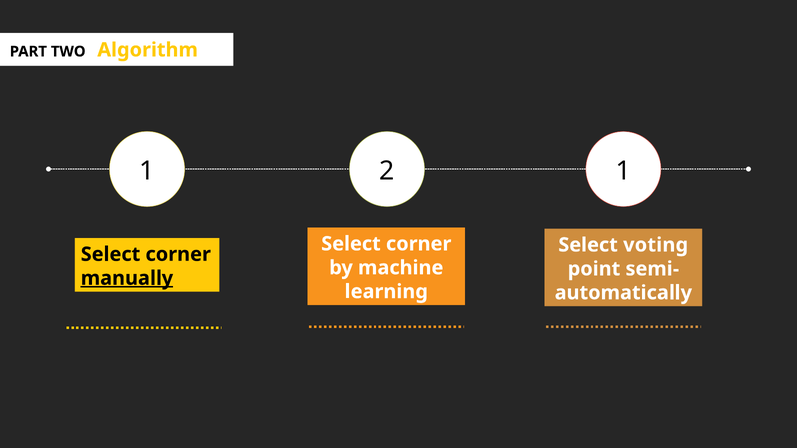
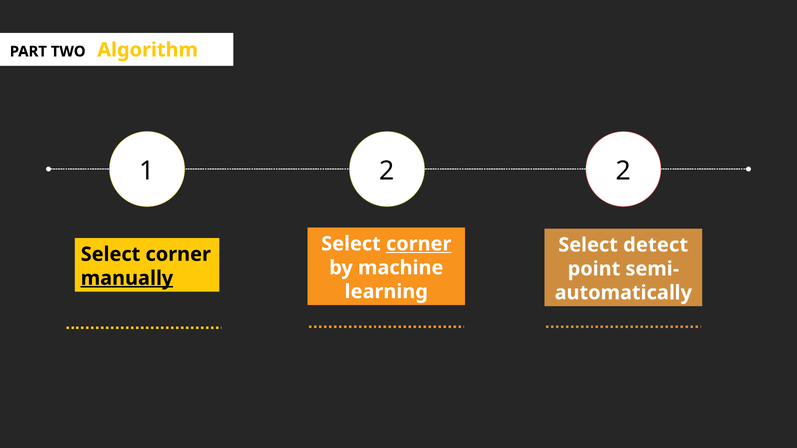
2 1: 1 -> 2
corner at (419, 244) underline: none -> present
voting: voting -> detect
